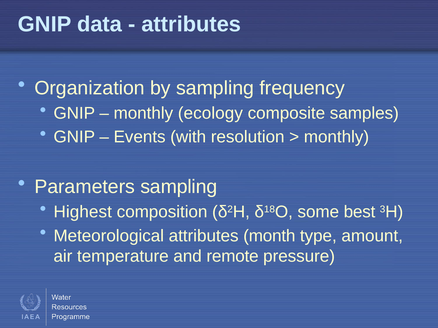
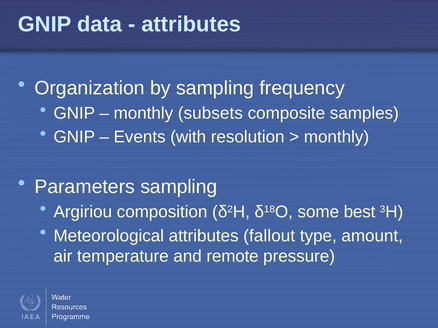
ecology: ecology -> subsets
Highest: Highest -> Argiriou
month: month -> fallout
